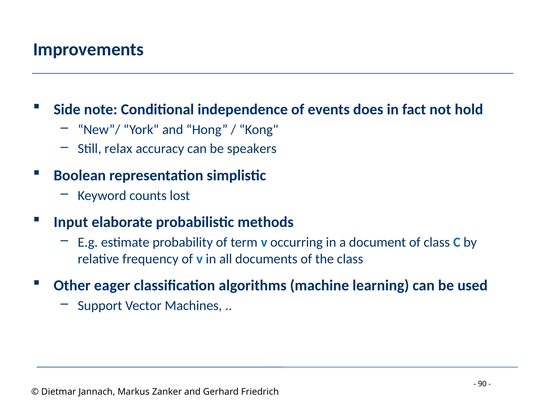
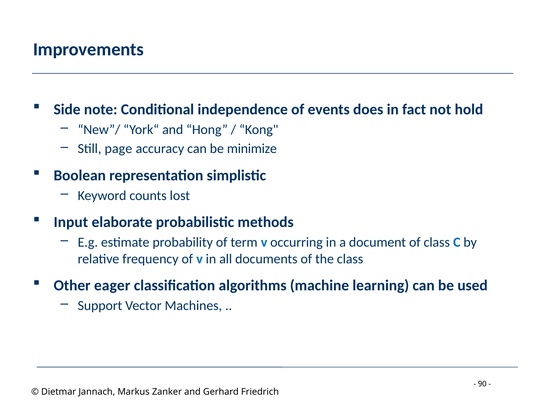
relax: relax -> page
speakers: speakers -> minimize
